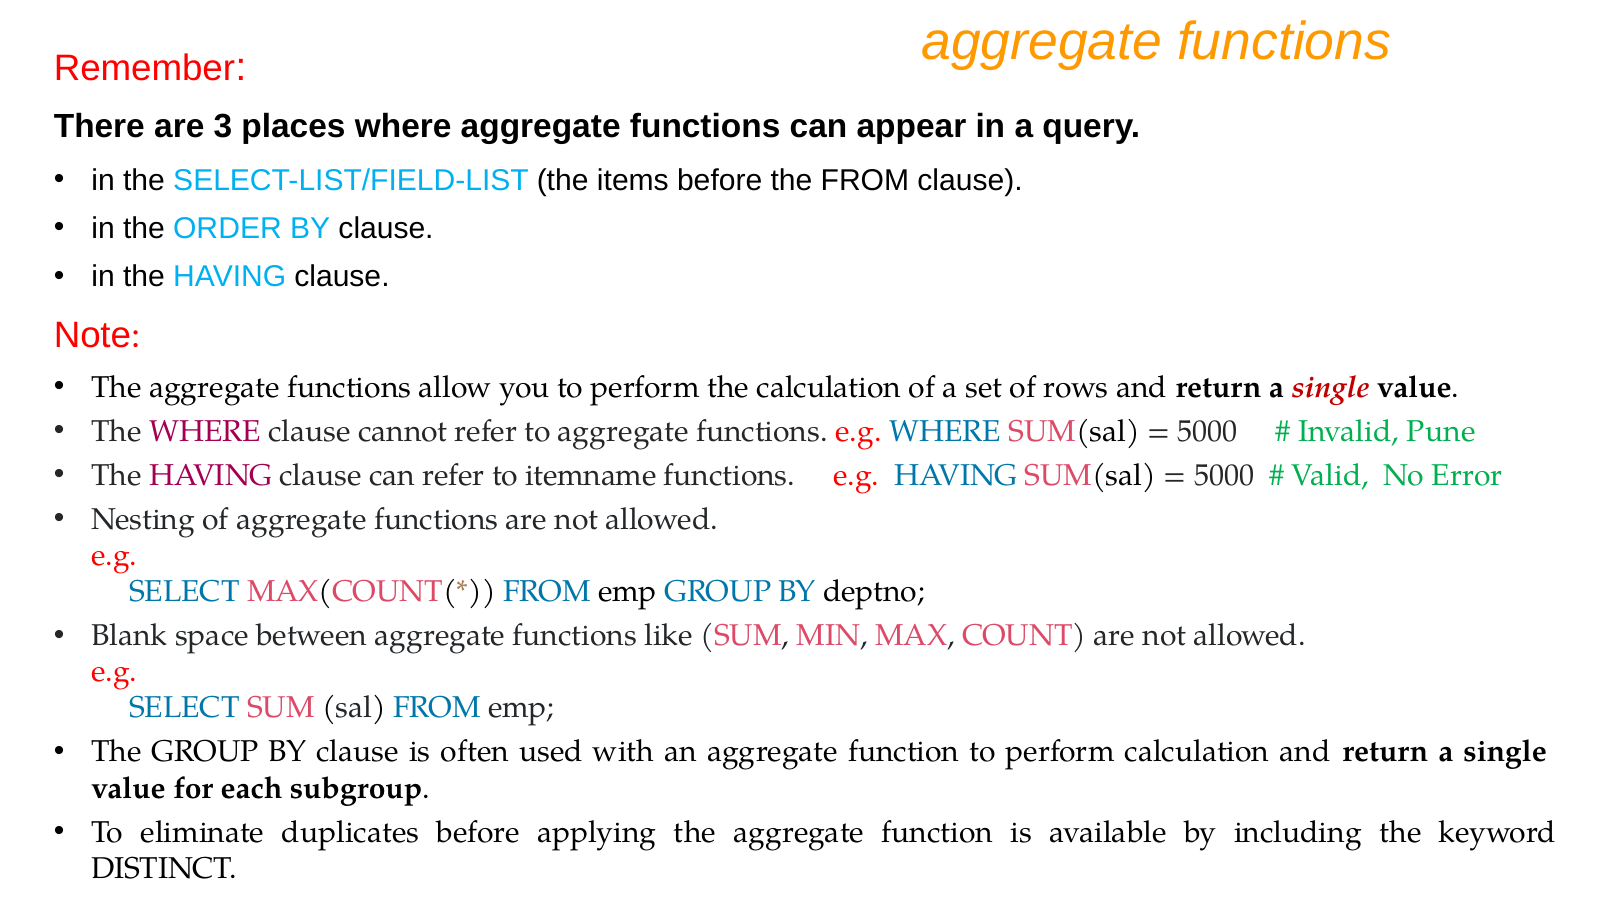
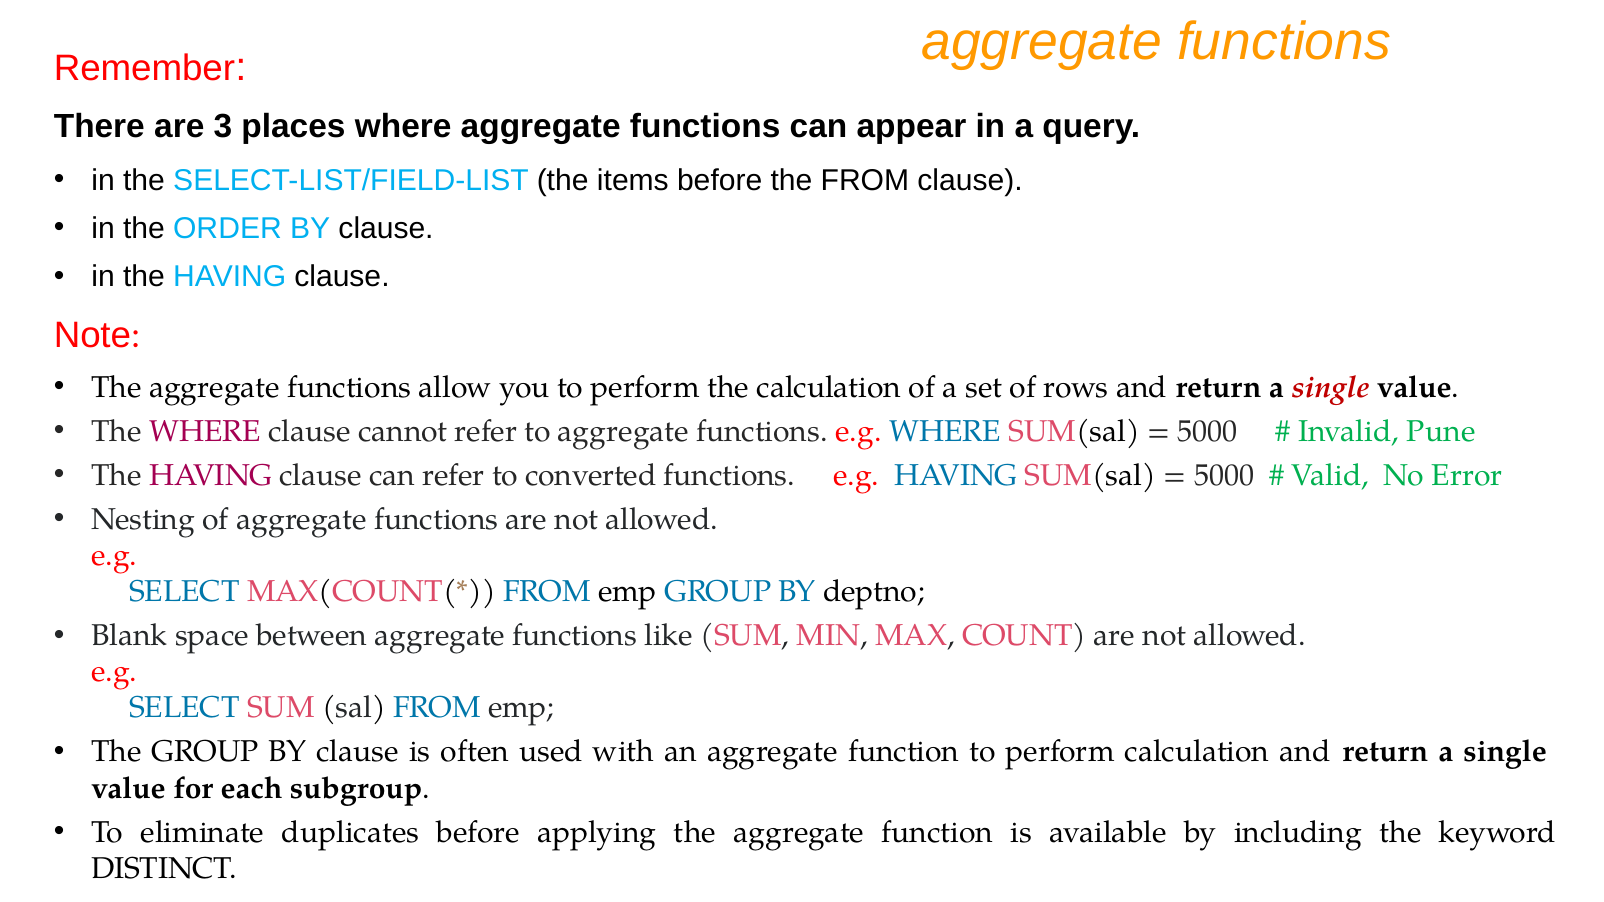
itemname: itemname -> converted
